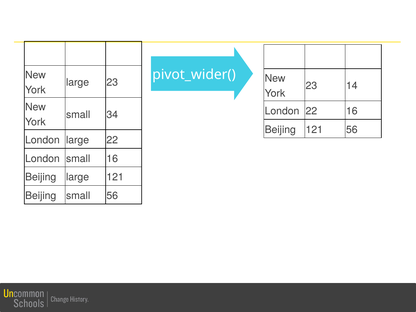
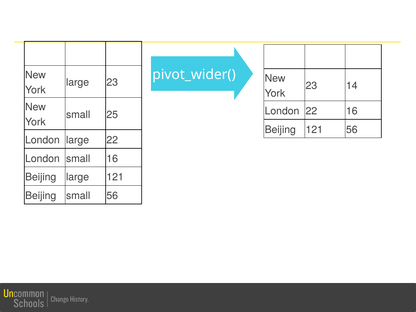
34: 34 -> 25
